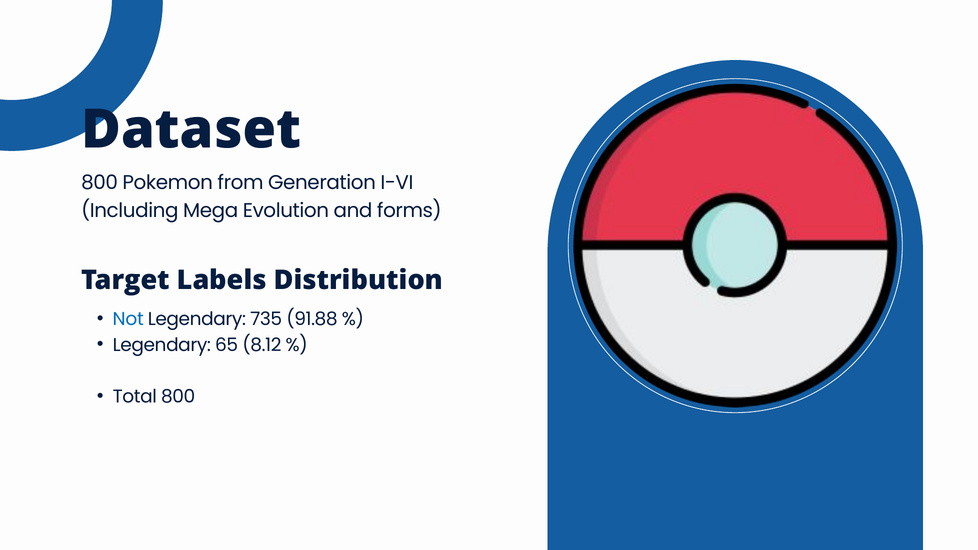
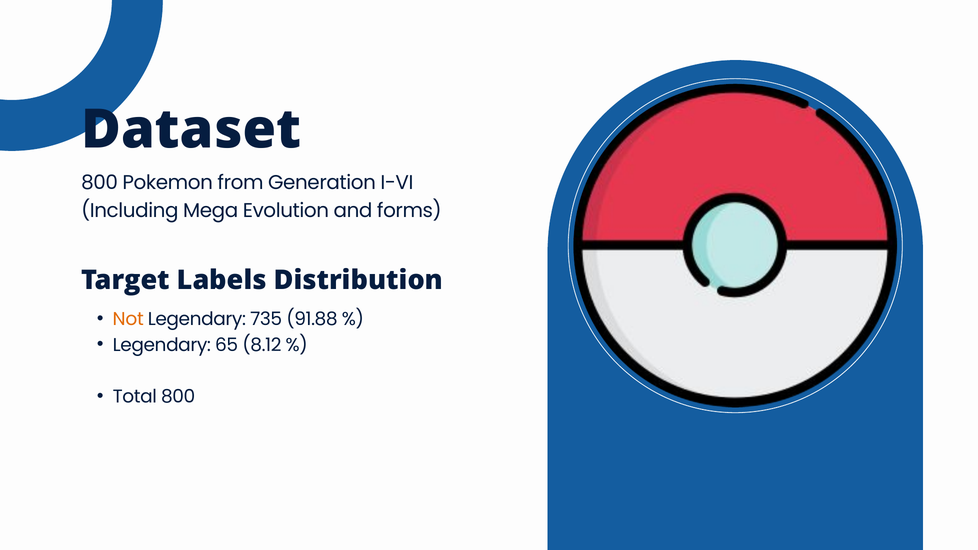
Not colour: blue -> orange
